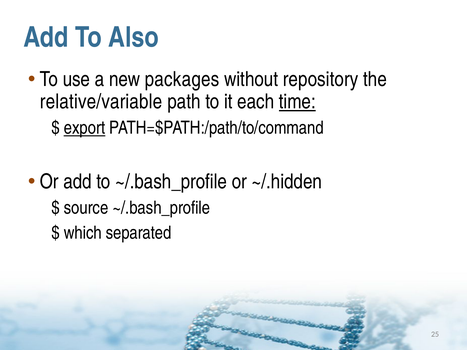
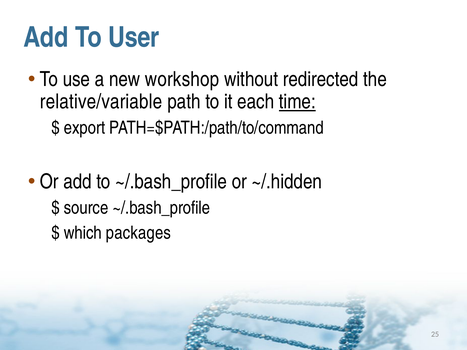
Also: Also -> User
packages: packages -> workshop
repository: repository -> redirected
export underline: present -> none
separated: separated -> packages
